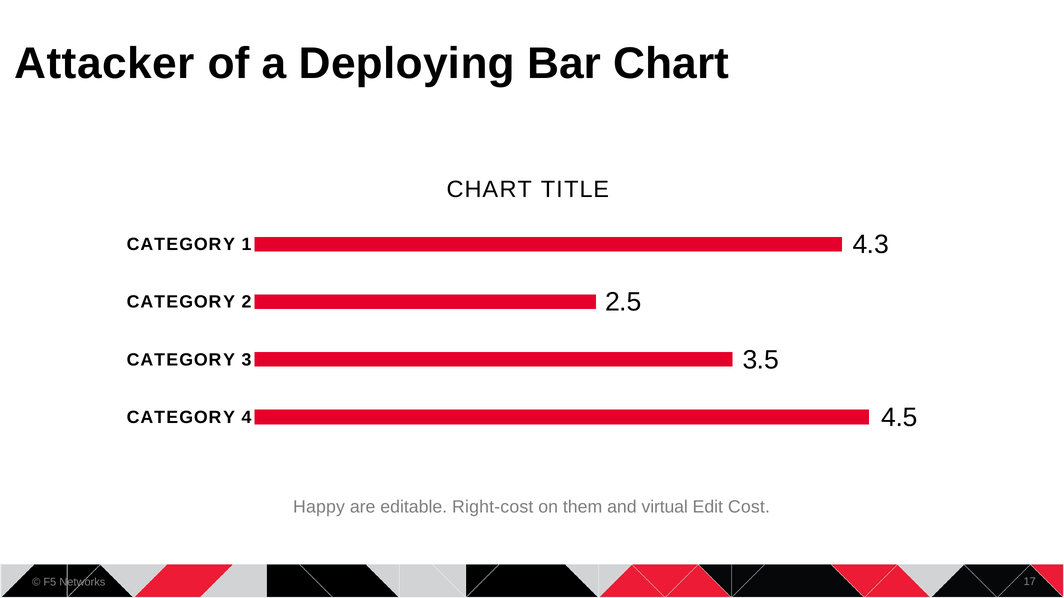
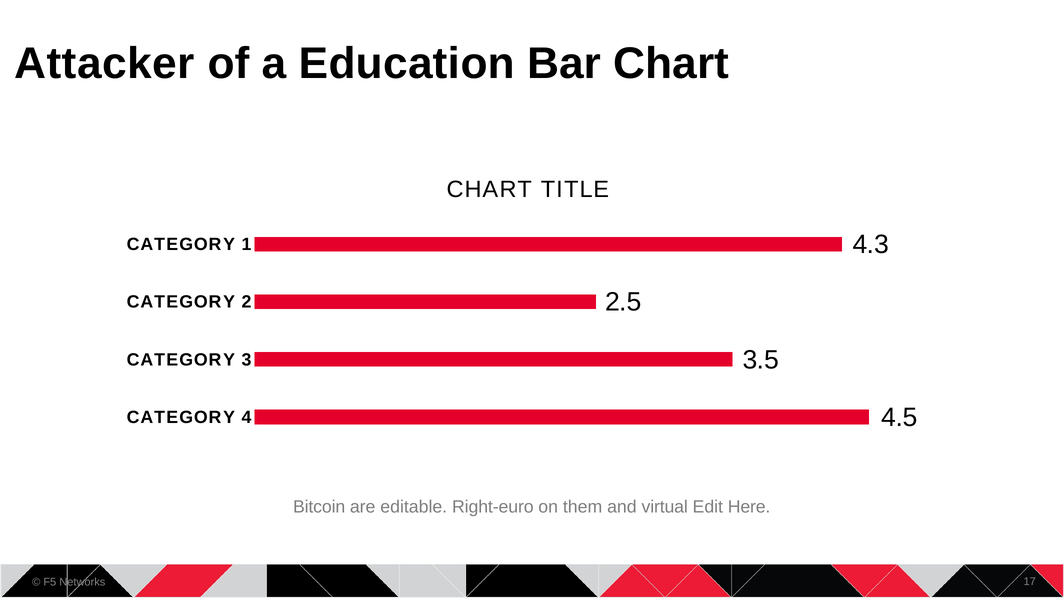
Deploying: Deploying -> Education
Happy: Happy -> Bitcoin
Right-cost: Right-cost -> Right-euro
Cost: Cost -> Here
